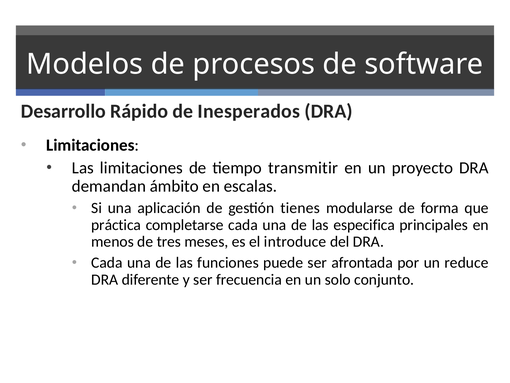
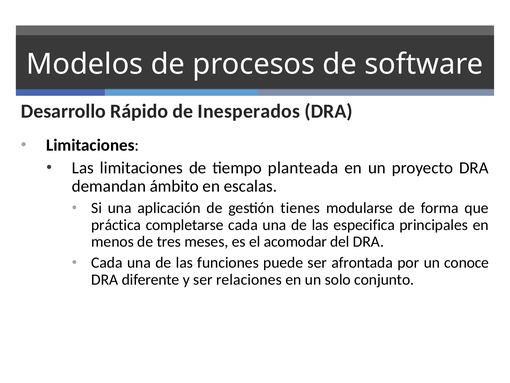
transmitir: transmitir -> planteada
introduce: introduce -> acomodar
reduce: reduce -> conoce
frecuencia: frecuencia -> relaciones
